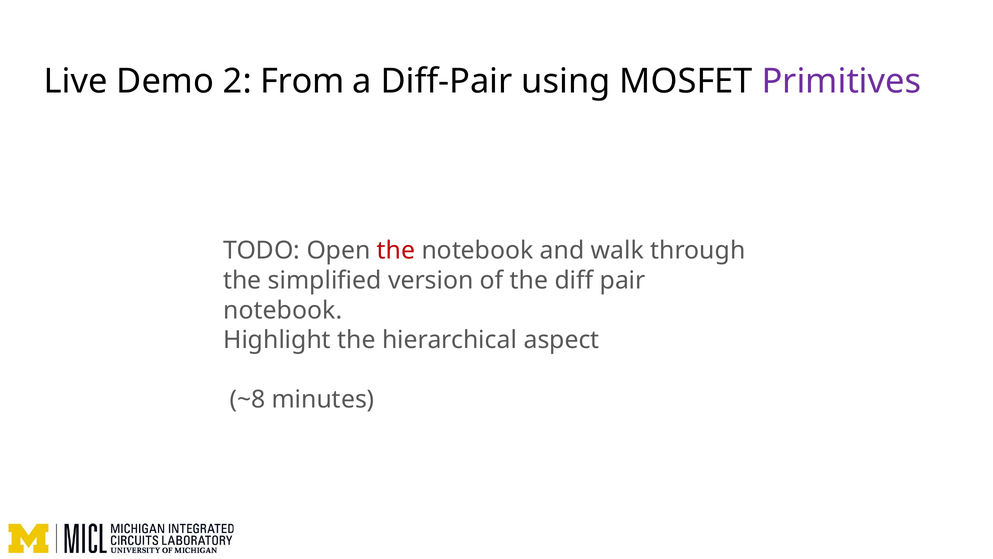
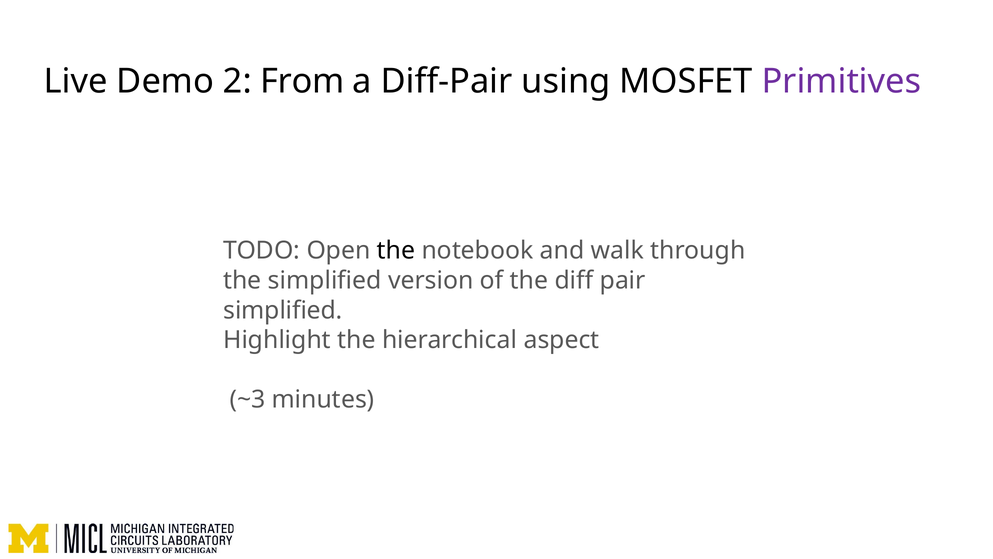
the at (396, 250) colour: red -> black
notebook at (283, 310): notebook -> simplified
~8: ~8 -> ~3
